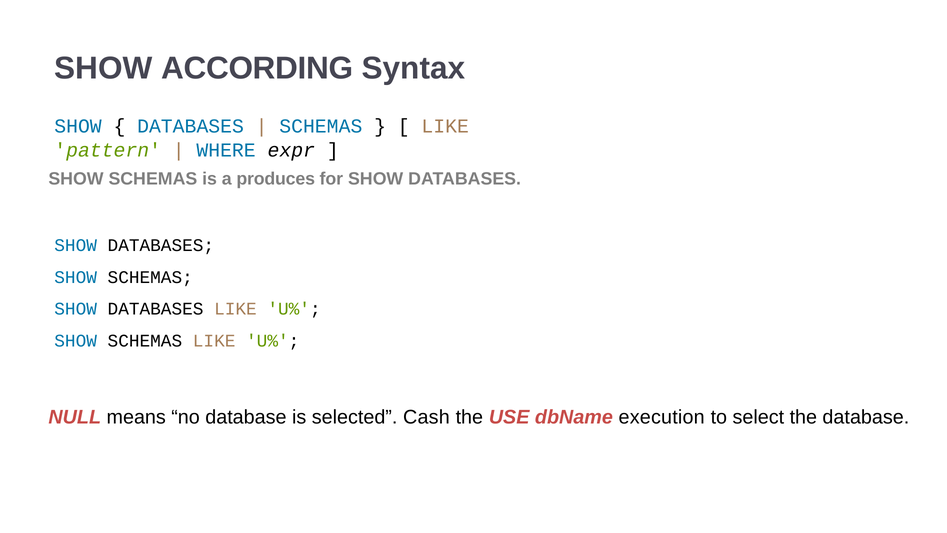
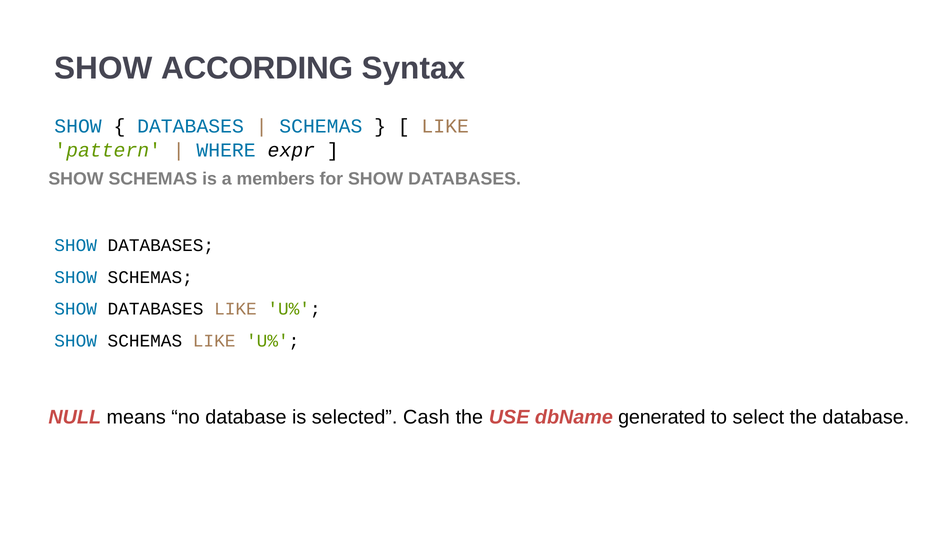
produces: produces -> members
execution: execution -> generated
